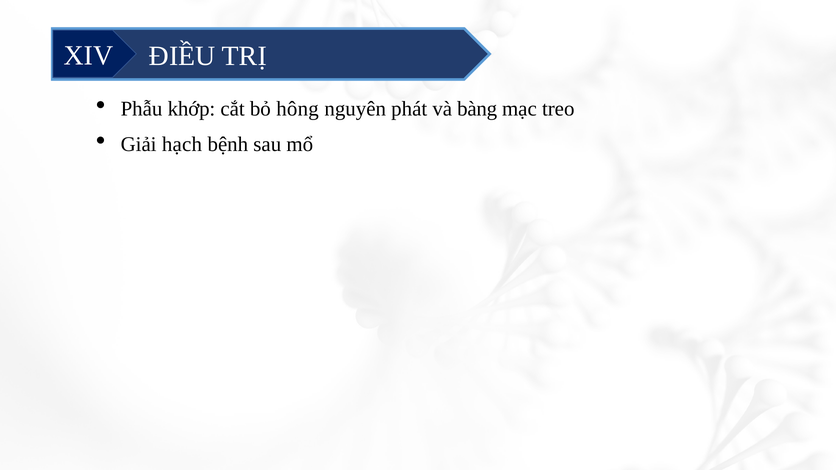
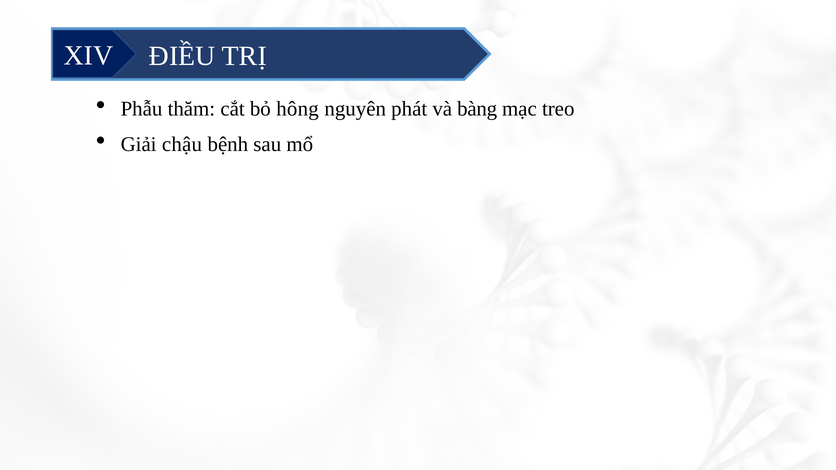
khớp: khớp -> thăm
hạch: hạch -> chậu
